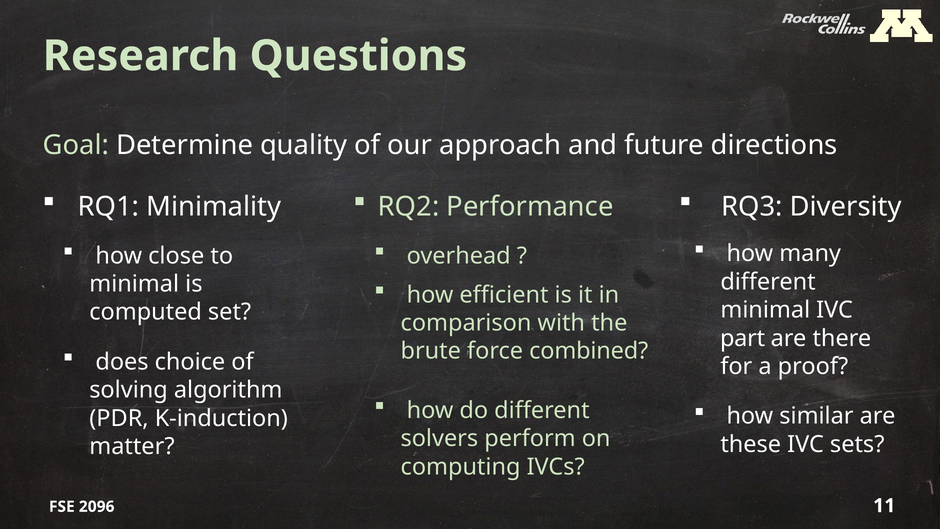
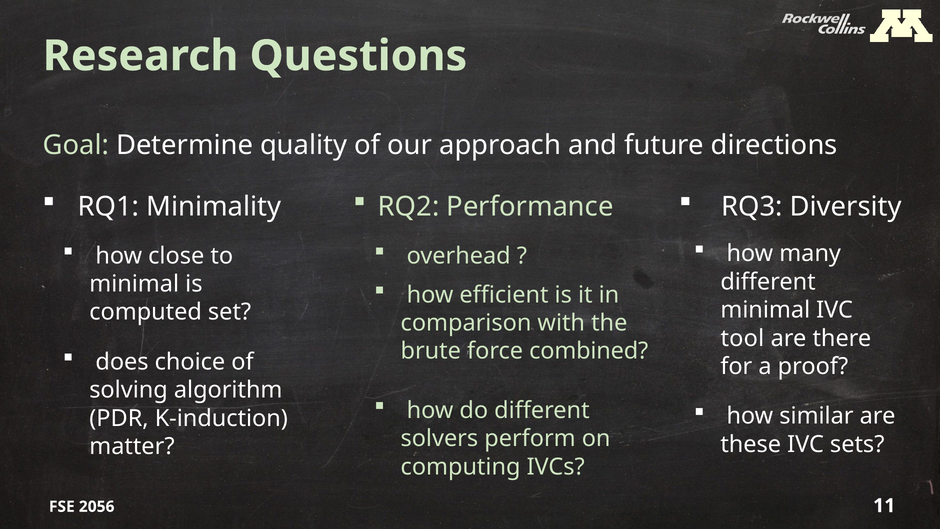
part: part -> tool
2096: 2096 -> 2056
